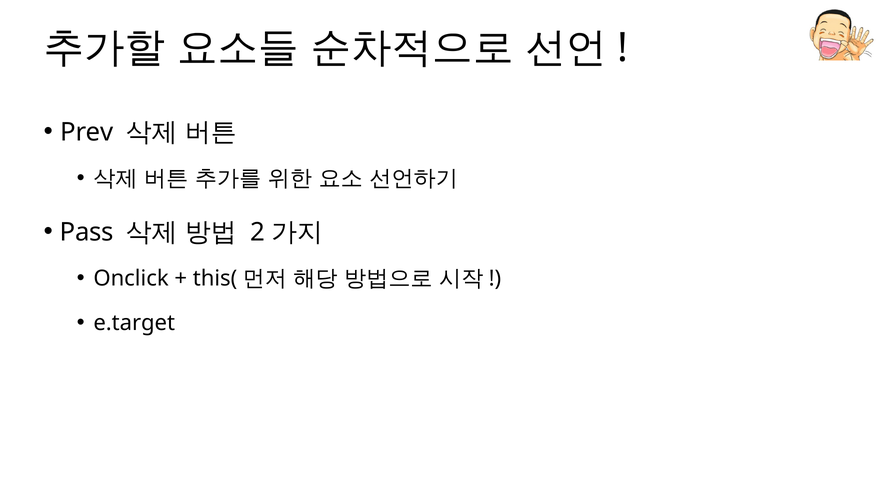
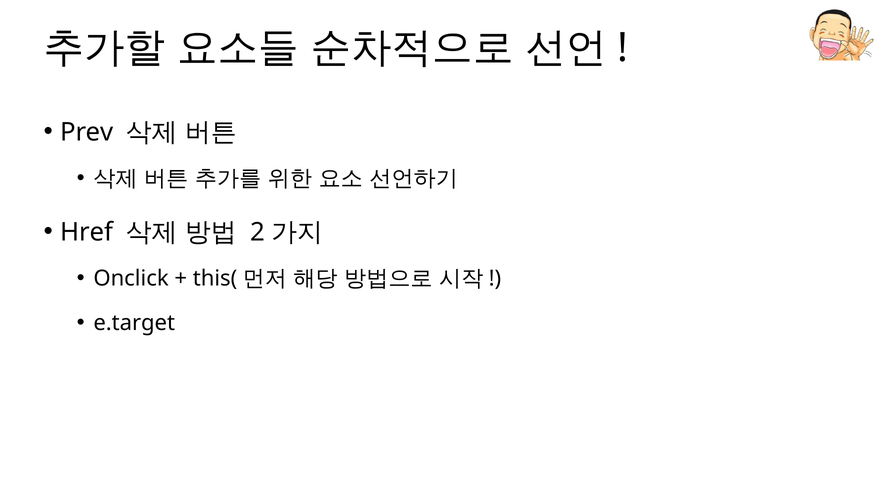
Pass: Pass -> Href
